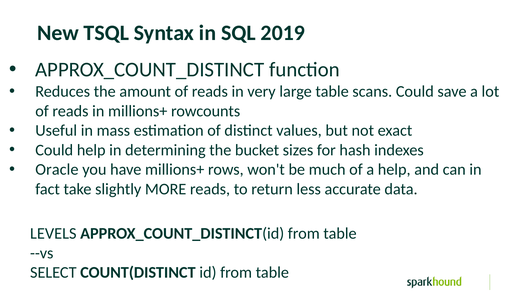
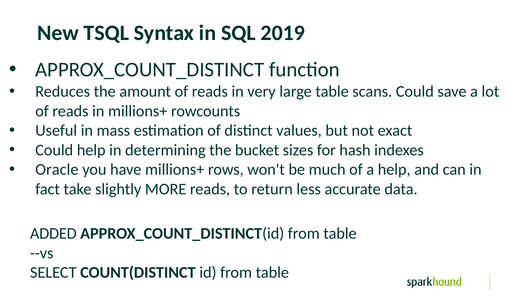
LEVELS: LEVELS -> ADDED
